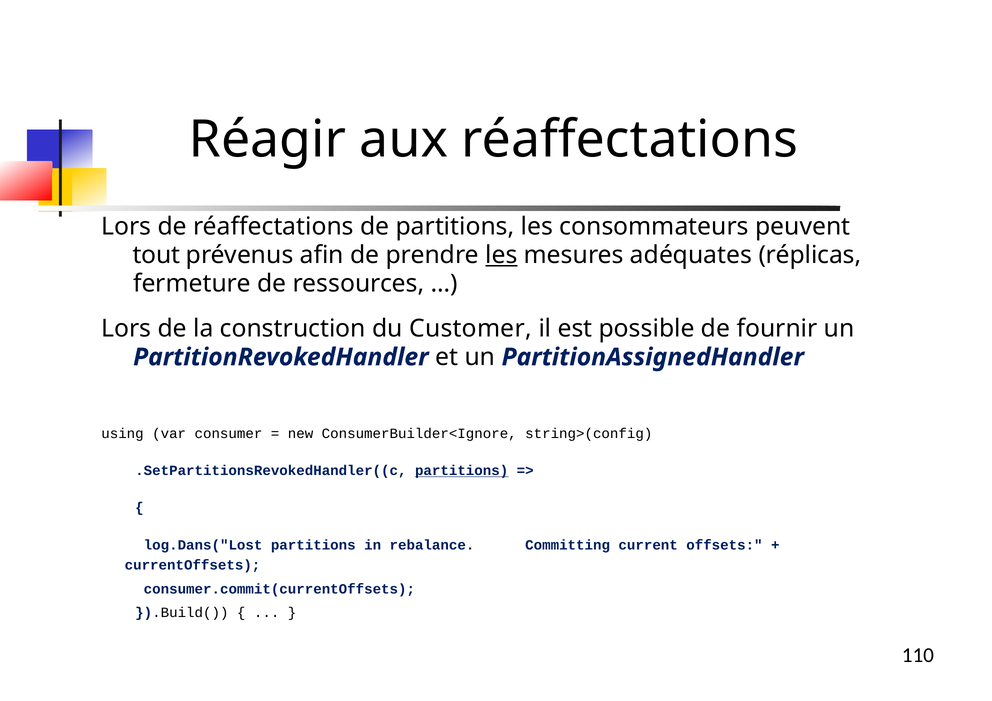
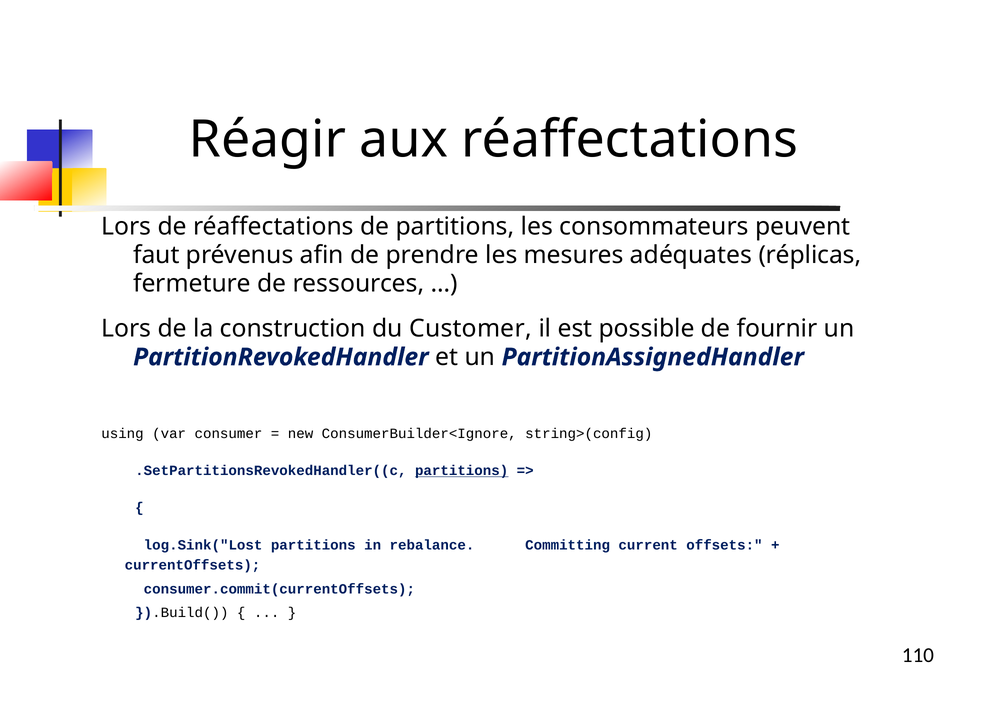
tout: tout -> faut
les at (501, 255) underline: present -> none
log.Dans("Lost: log.Dans("Lost -> log.Sink("Lost
